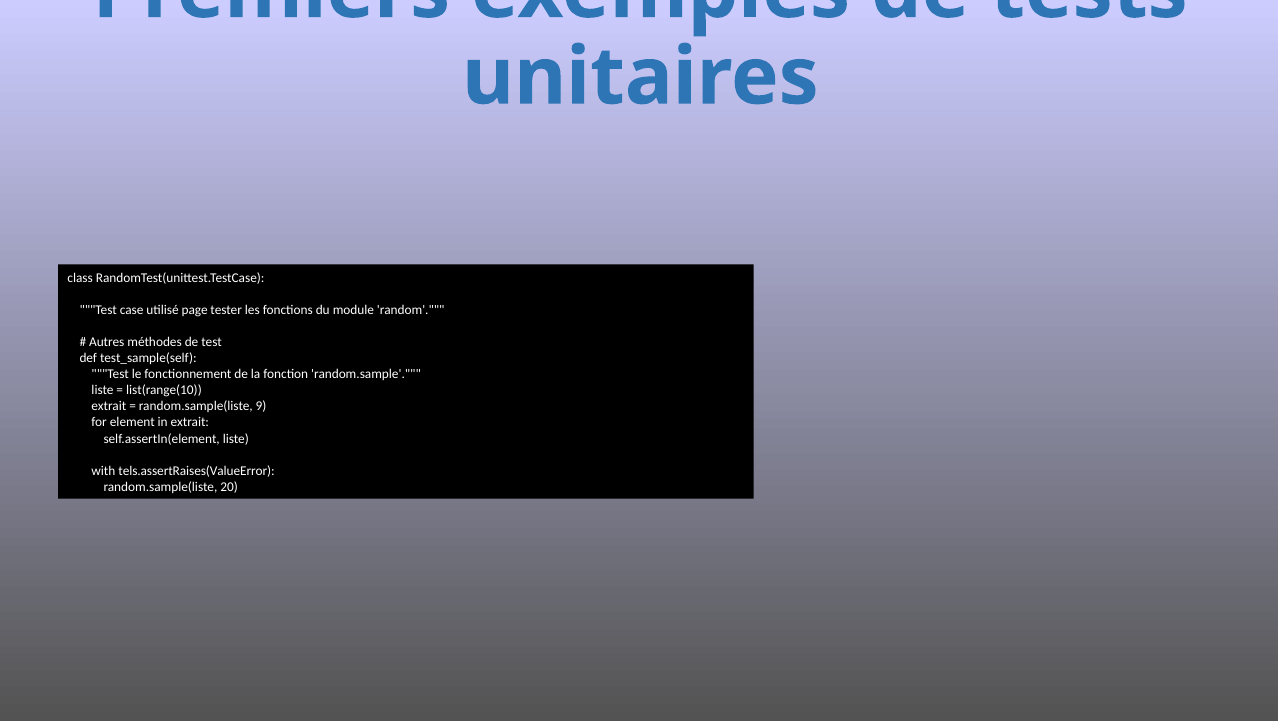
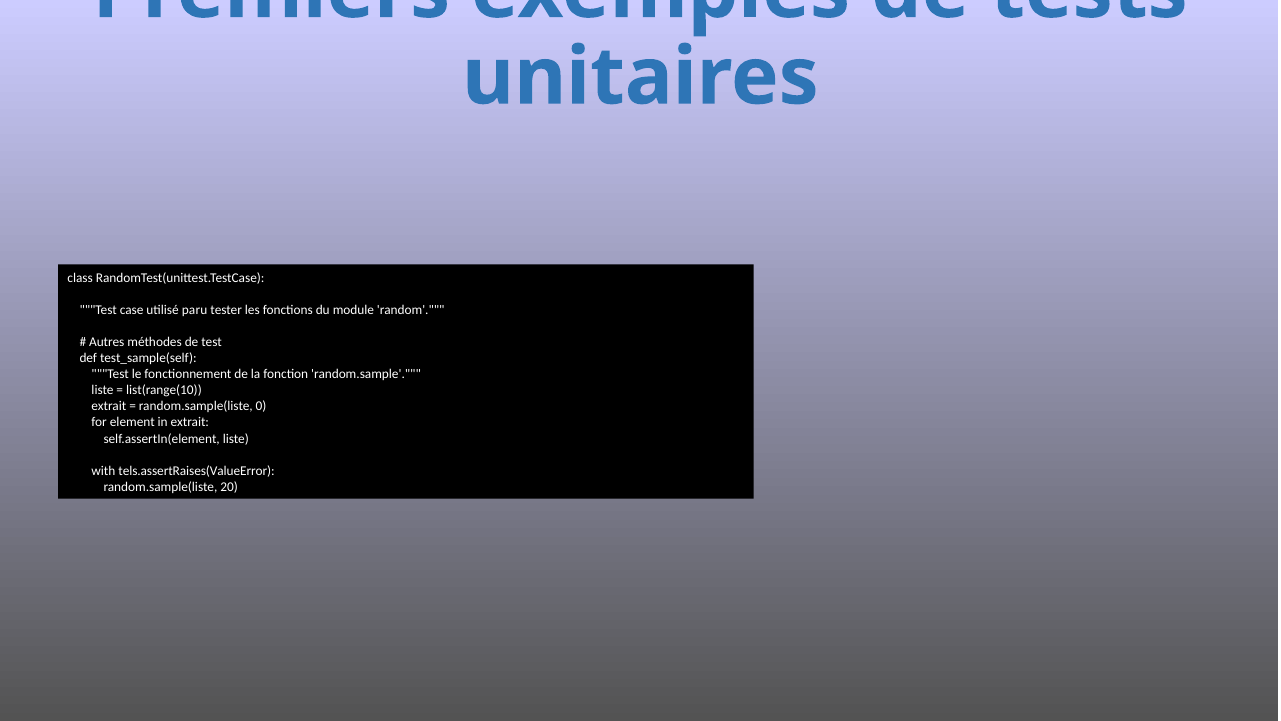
page: page -> paru
9: 9 -> 0
